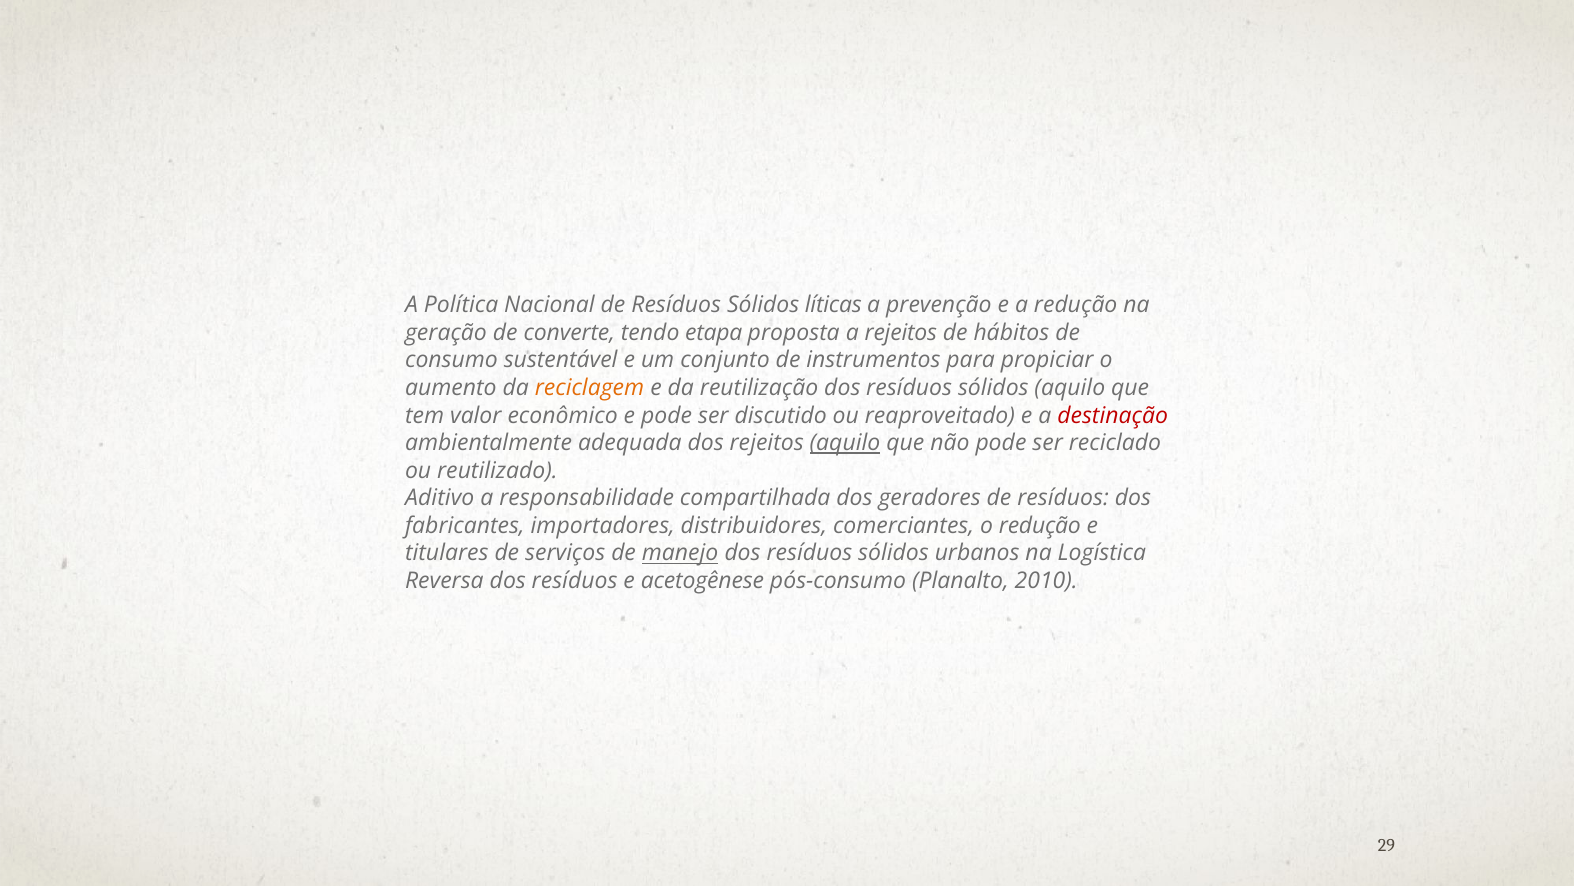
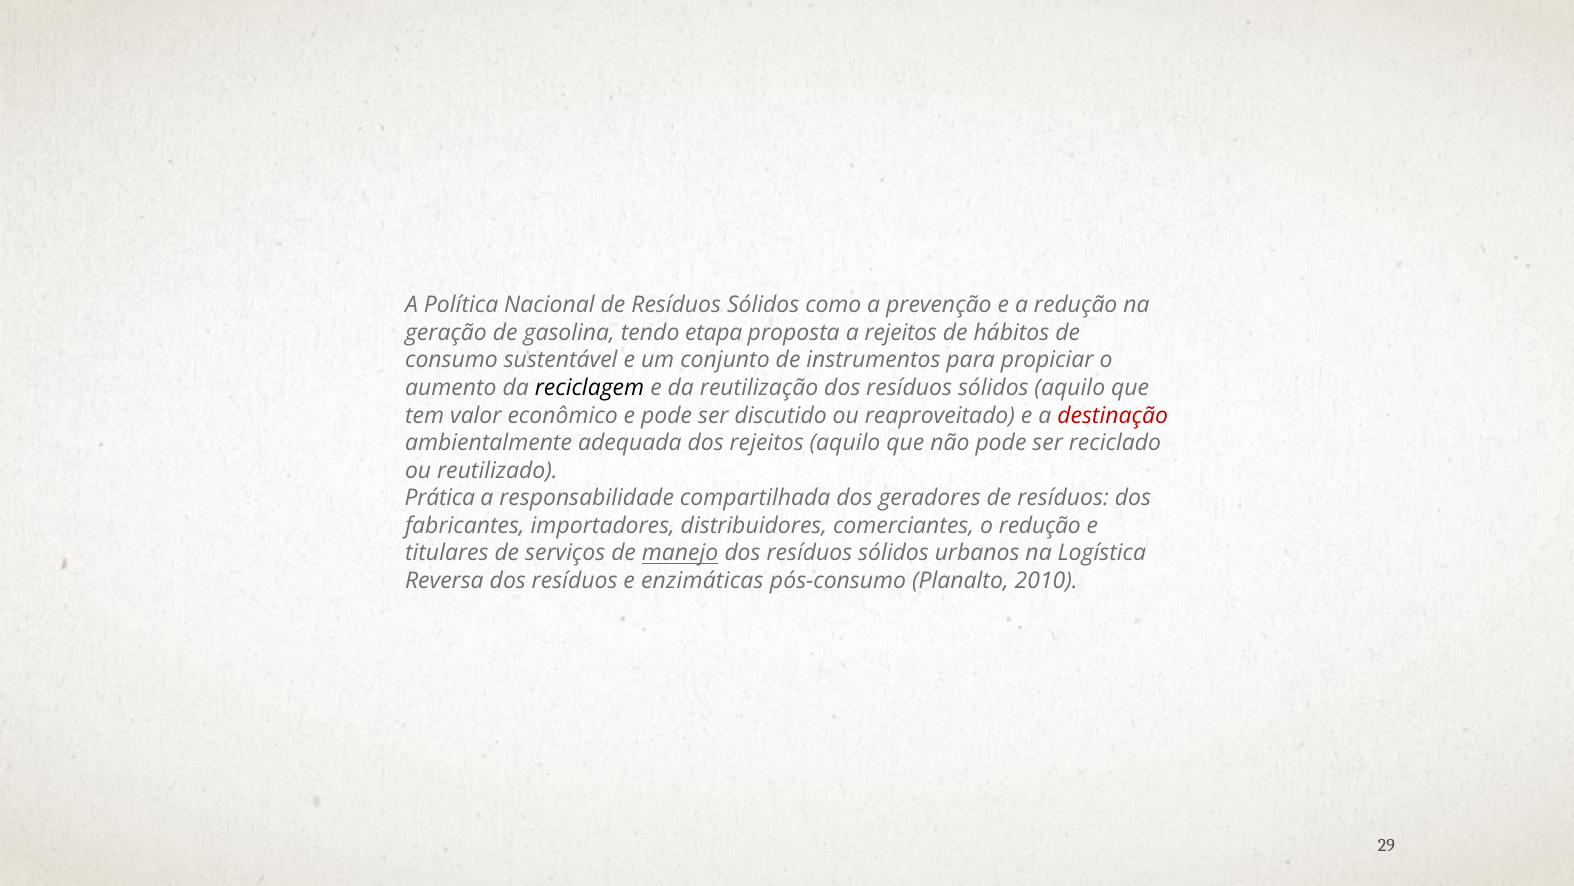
líticas: líticas -> como
converte: converte -> gasolina
reciclagem colour: orange -> black
aquilo at (845, 443) underline: present -> none
Aditivo: Aditivo -> Prática
acetogênese: acetogênese -> enzimáticas
